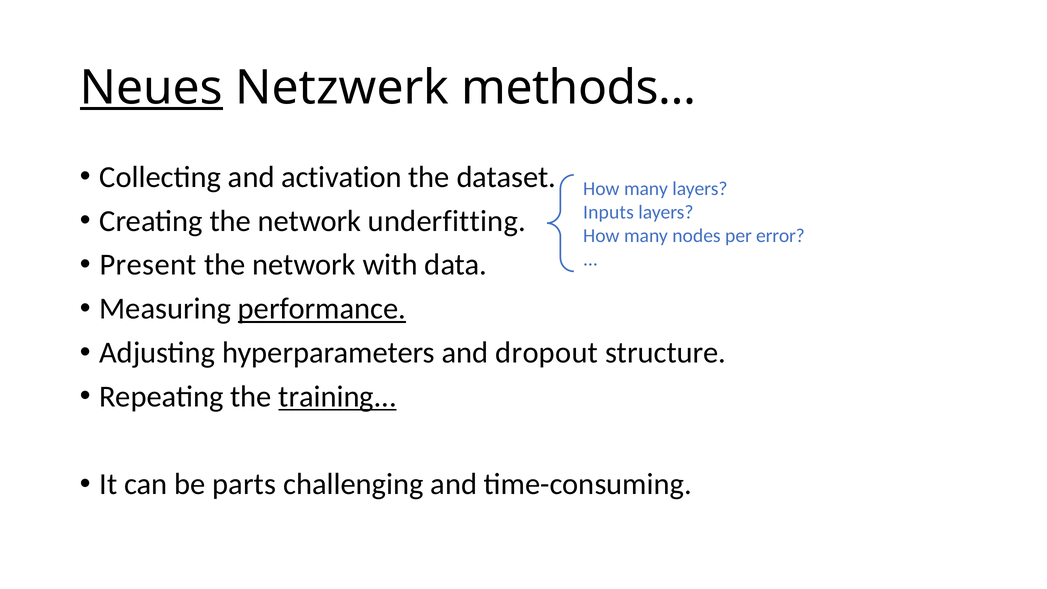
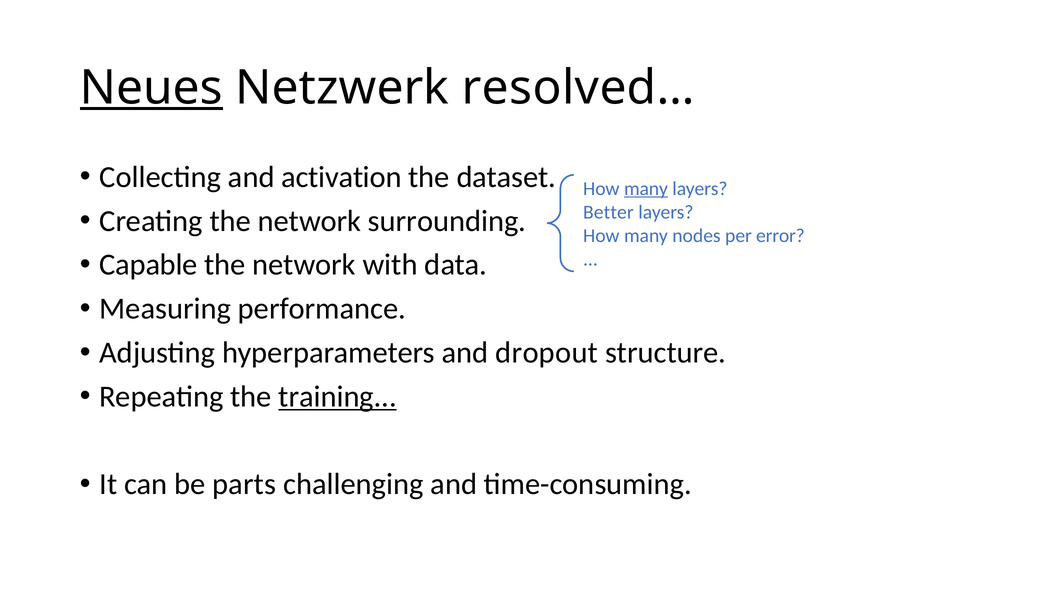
methods…: methods… -> resolved…
many at (646, 189) underline: none -> present
Inputs: Inputs -> Better
underfitting: underfitting -> surrounding
Present: Present -> Capable
performance underline: present -> none
